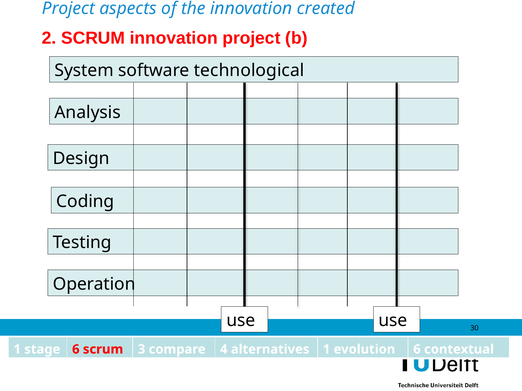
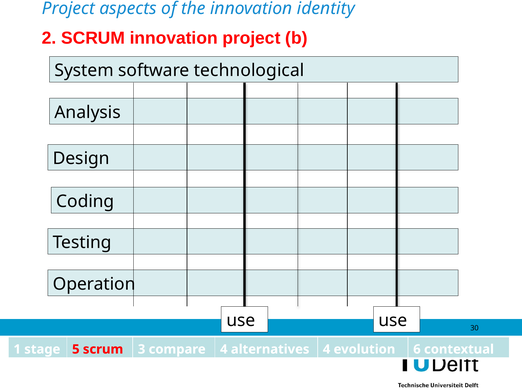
created: created -> identity
stage 6: 6 -> 5
alternatives 1: 1 -> 4
